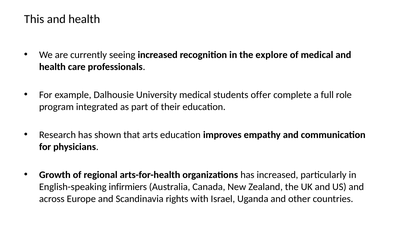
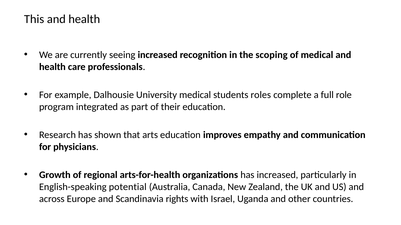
explore: explore -> scoping
offer: offer -> roles
infirmiers: infirmiers -> potential
